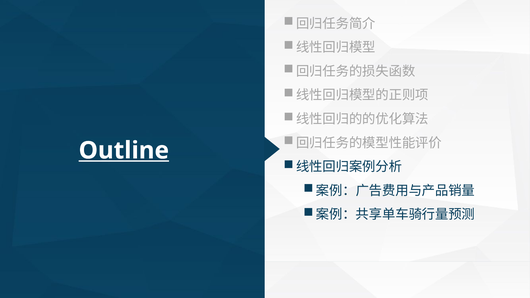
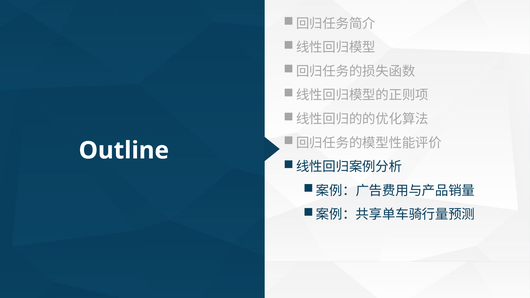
Outline underline: present -> none
